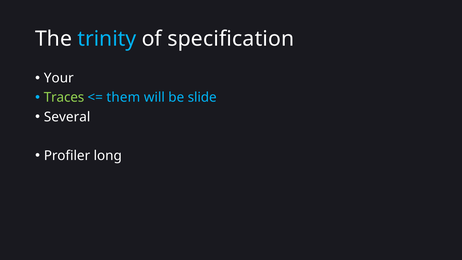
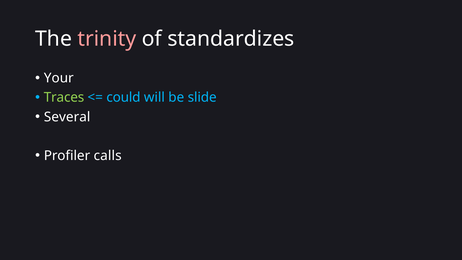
trinity colour: light blue -> pink
specification: specification -> standardizes
them: them -> could
long: long -> calls
